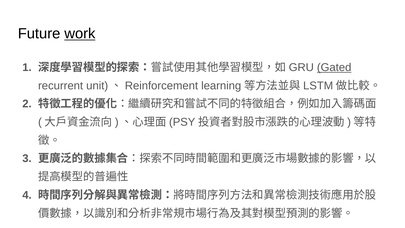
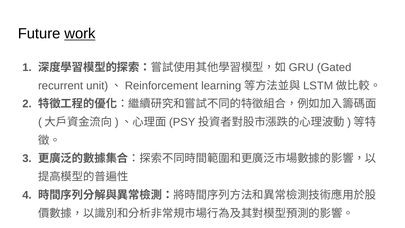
Gated underline: present -> none
